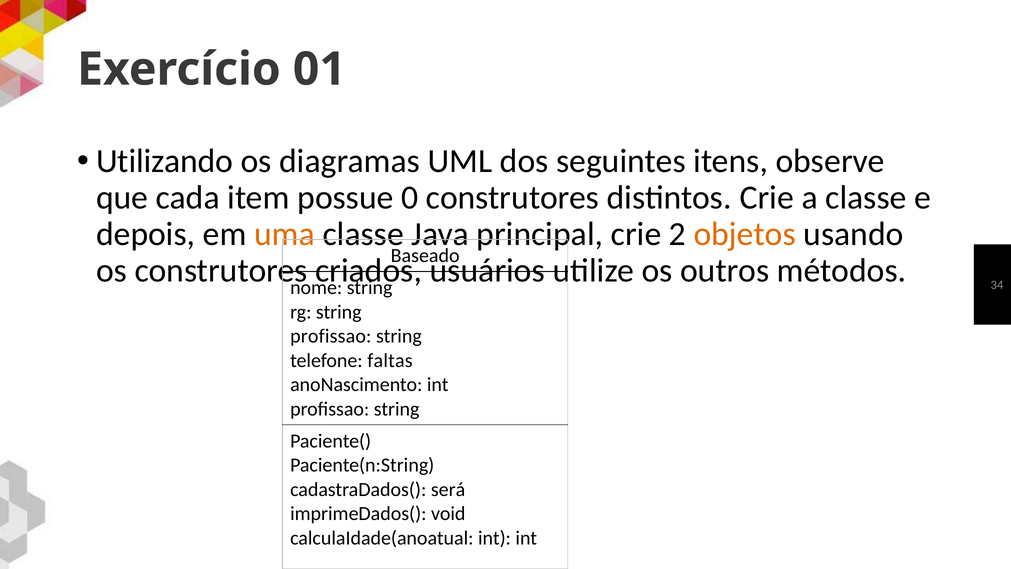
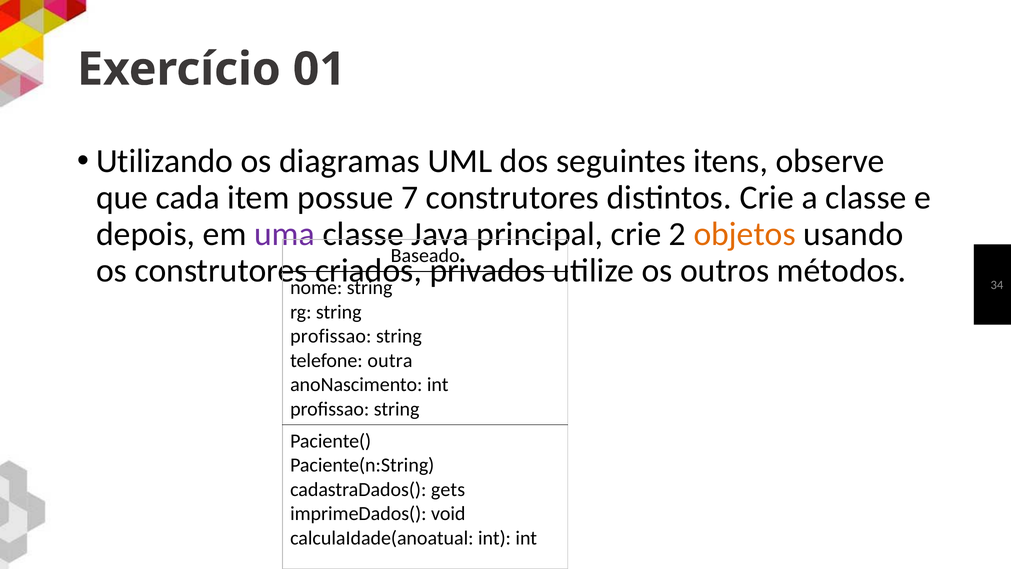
0: 0 -> 7
uma colour: orange -> purple
usuários: usuários -> privados
faltas: faltas -> outra
será: será -> gets
